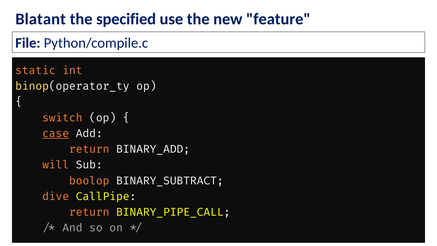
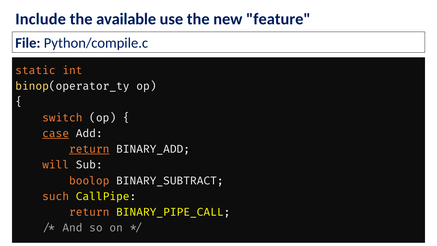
Blatant: Blatant -> Include
specified: specified -> available
return at (89, 149) underline: none -> present
dive: dive -> such
